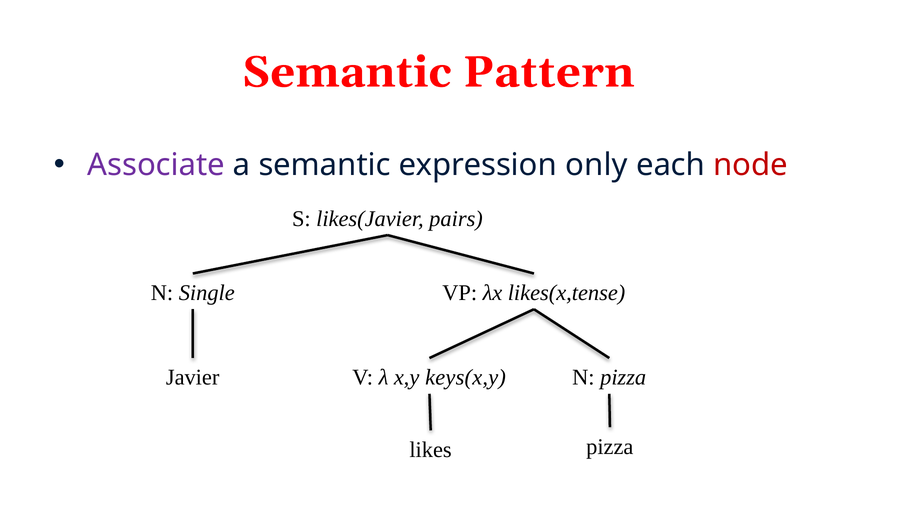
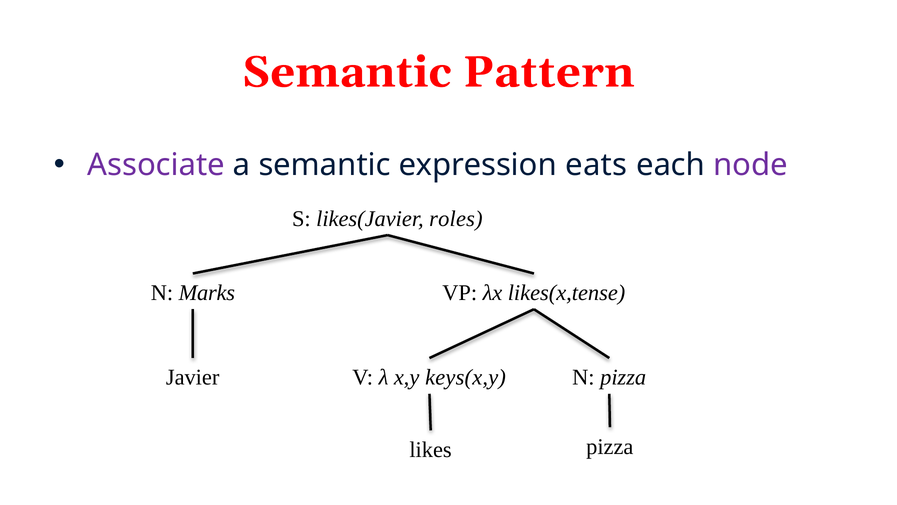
only: only -> eats
node colour: red -> purple
pairs: pairs -> roles
Single: Single -> Marks
